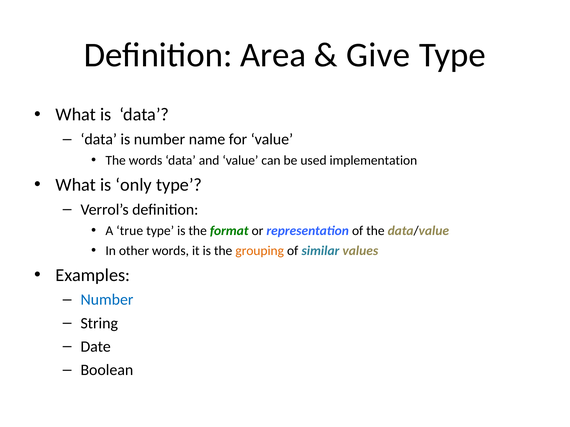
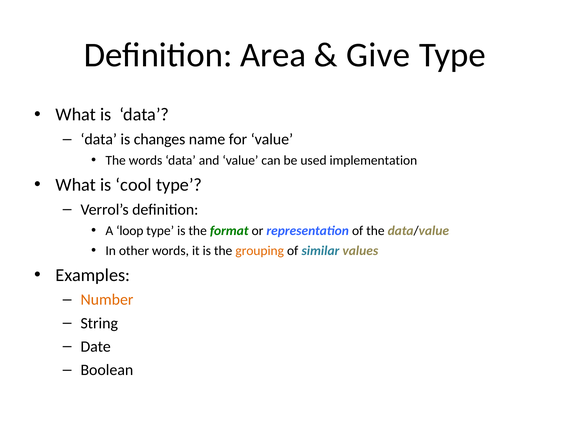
is number: number -> changes
only: only -> cool
true: true -> loop
Number at (107, 300) colour: blue -> orange
